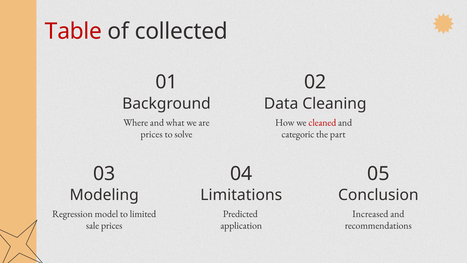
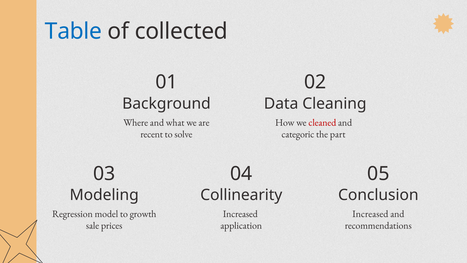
Table colour: red -> blue
prices at (152, 134): prices -> recent
Limitations: Limitations -> Collinearity
limited: limited -> growth
Predicted at (240, 214): Predicted -> Increased
